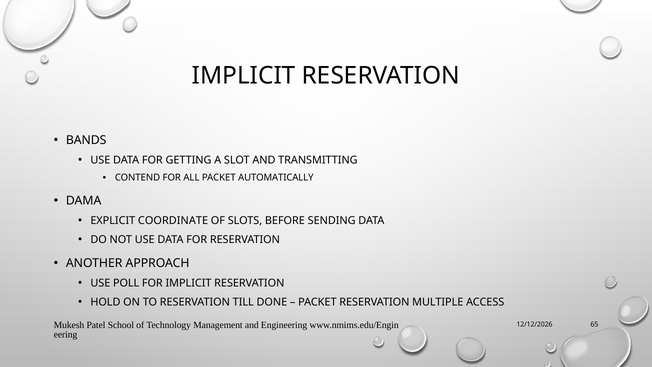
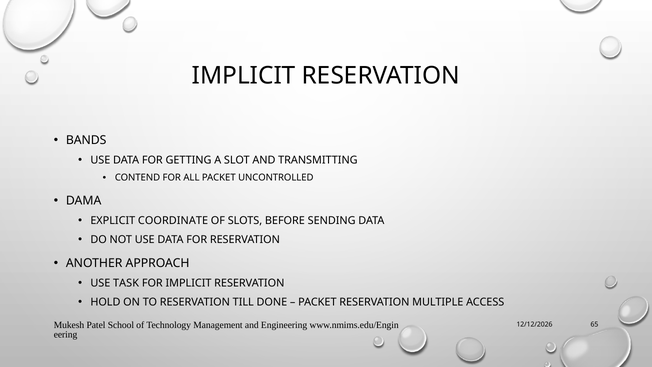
AUTOMATICALLY: AUTOMATICALLY -> UNCONTROLLED
POLL: POLL -> TASK
